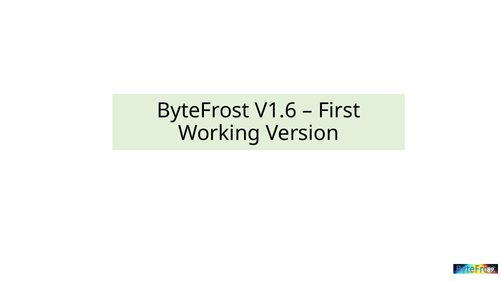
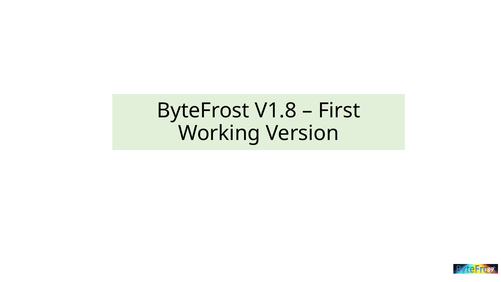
V1.6: V1.6 -> V1.8
